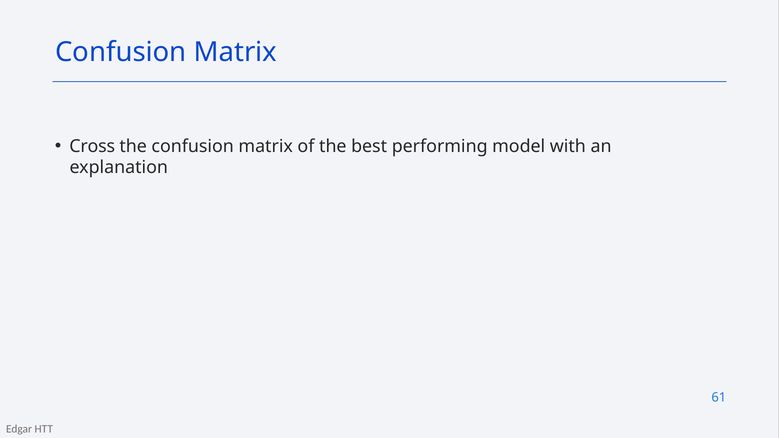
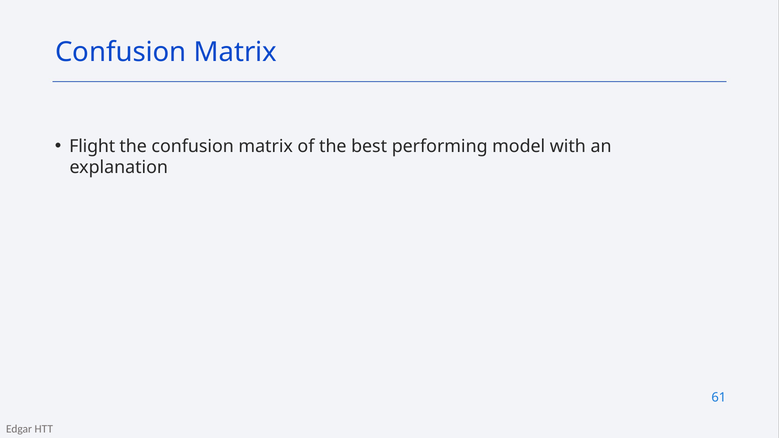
Cross: Cross -> Flight
